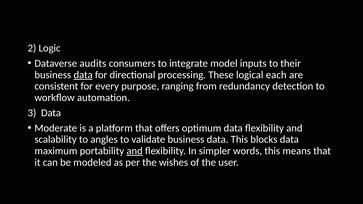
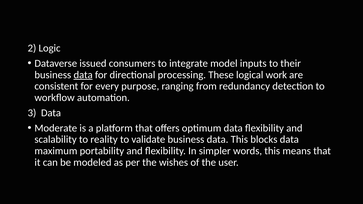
audits: audits -> issued
each: each -> work
angles: angles -> reality
and at (135, 151) underline: present -> none
